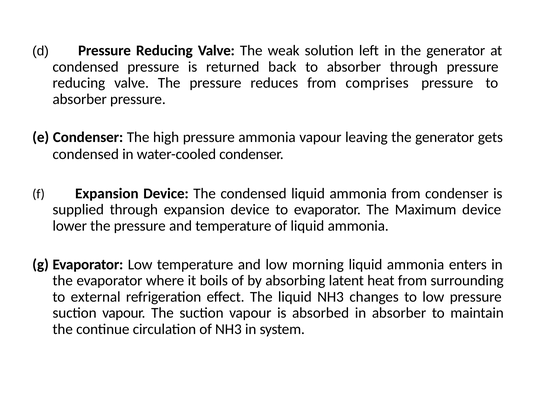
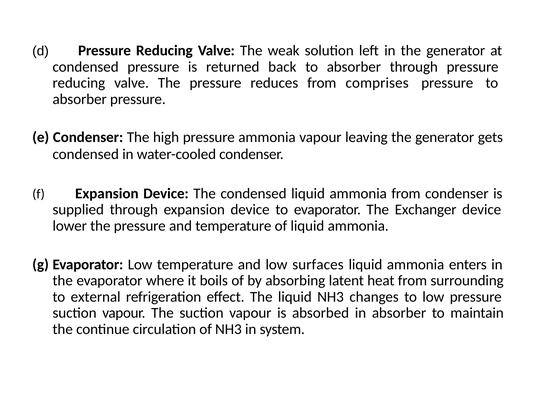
Maximum: Maximum -> Exchanger
morning: morning -> surfaces
